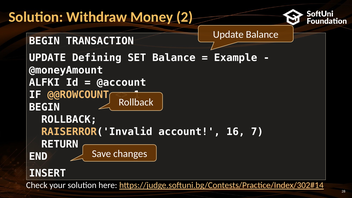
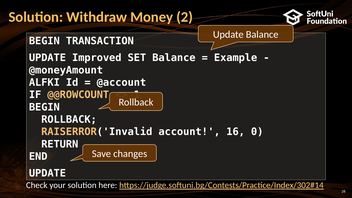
Defining: Defining -> Improved
7: 7 -> 0
INSERT at (47, 173): INSERT -> UPDATE
